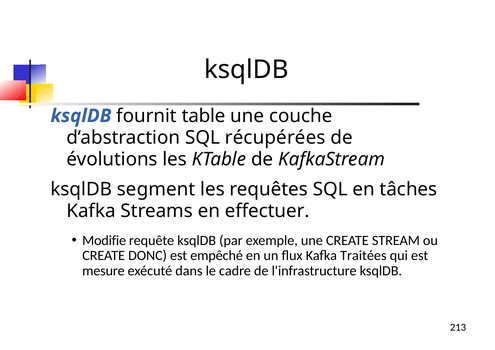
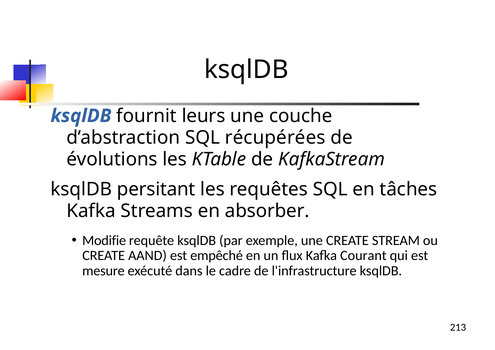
table: table -> leurs
segment: segment -> persitant
effectuer: effectuer -> absorber
DONC: DONC -> AAND
Traitées: Traitées -> Courant
